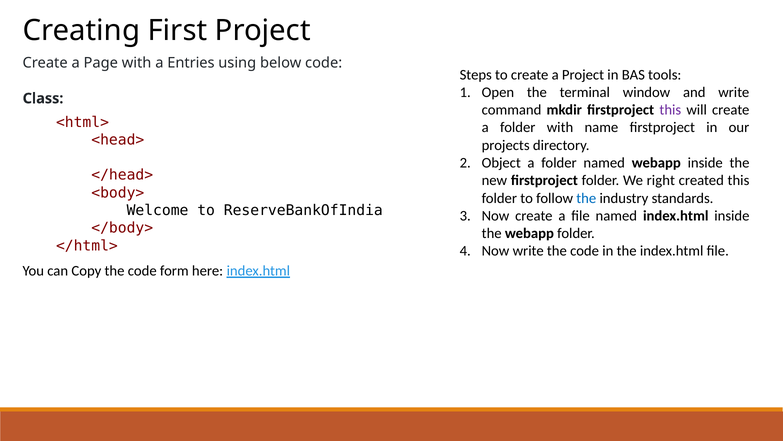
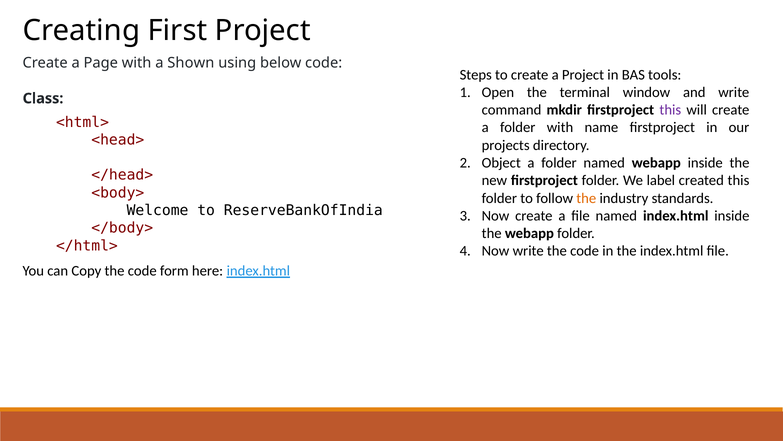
Entries: Entries -> Shown
right: right -> label
the at (586, 198) colour: blue -> orange
